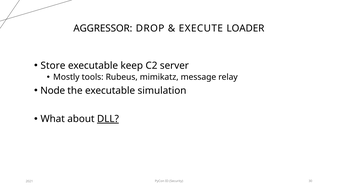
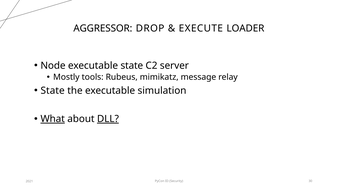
Store: Store -> Node
executable keep: keep -> state
Node at (53, 91): Node -> State
What underline: none -> present
